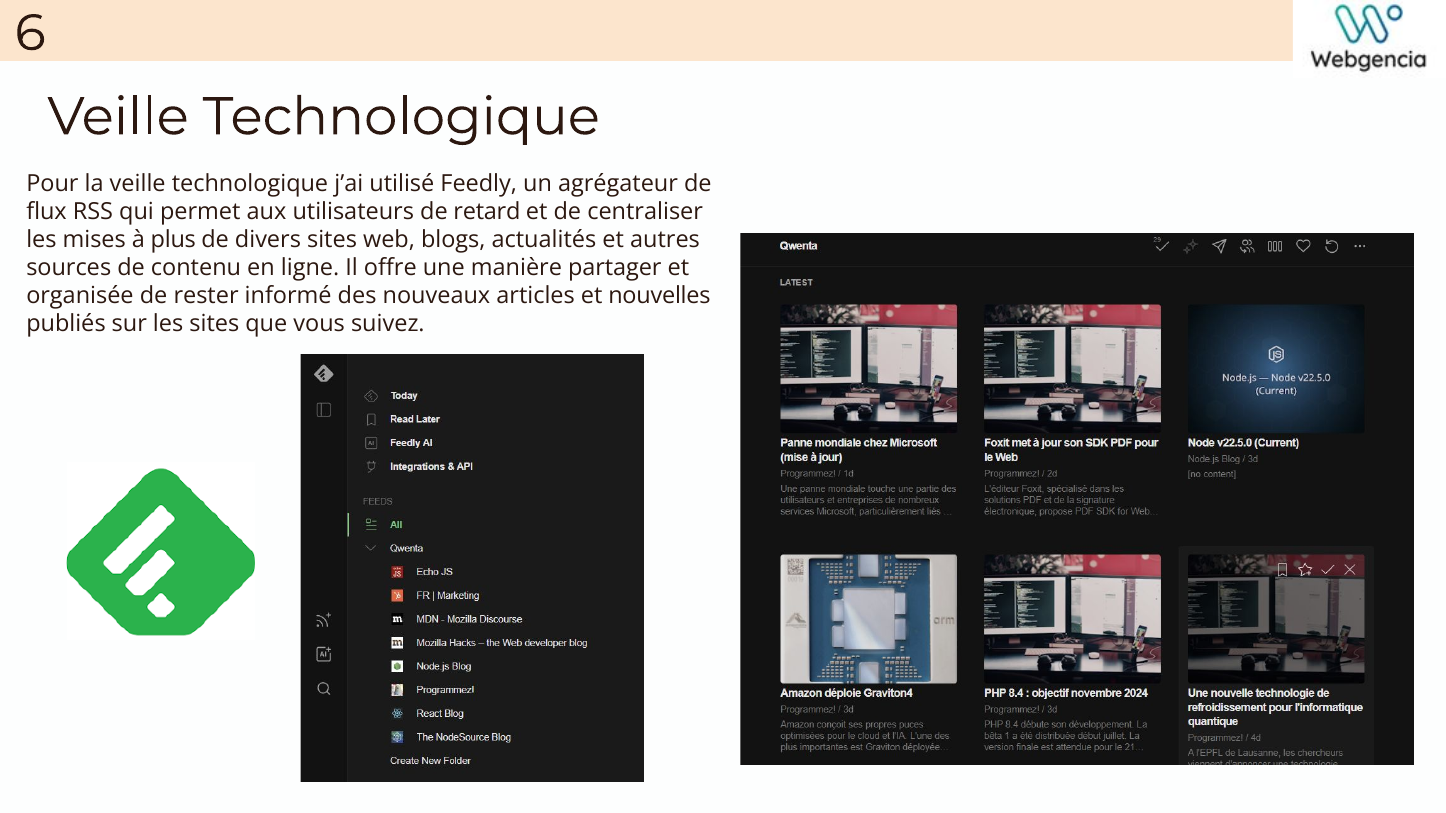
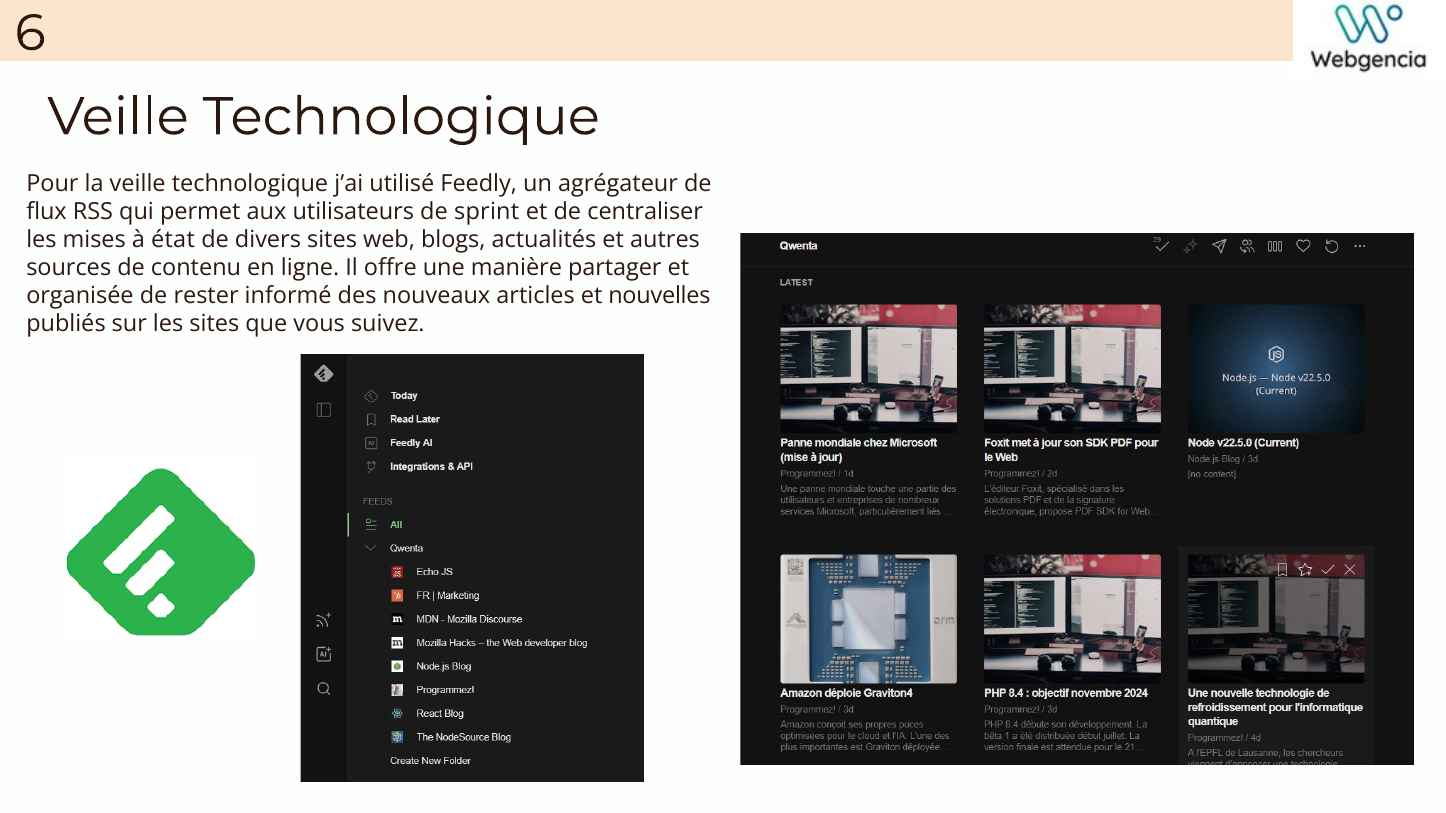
retard: retard -> sprint
plus: plus -> état
